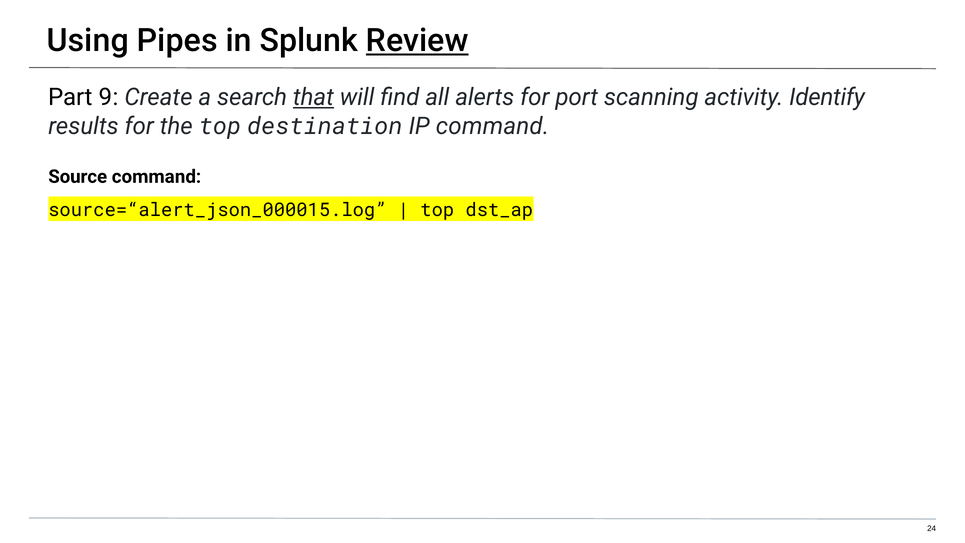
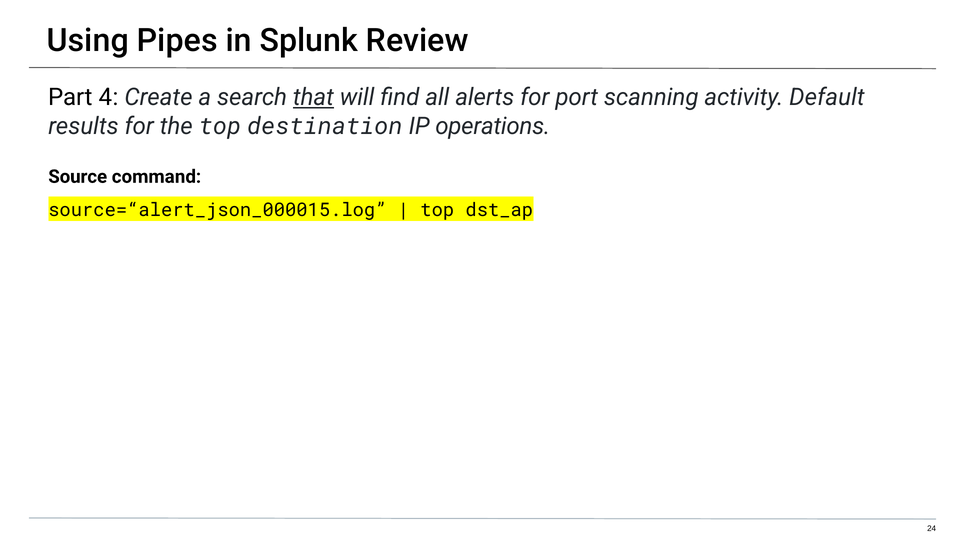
Review underline: present -> none
9: 9 -> 4
Identify: Identify -> Default
IP command: command -> operations
